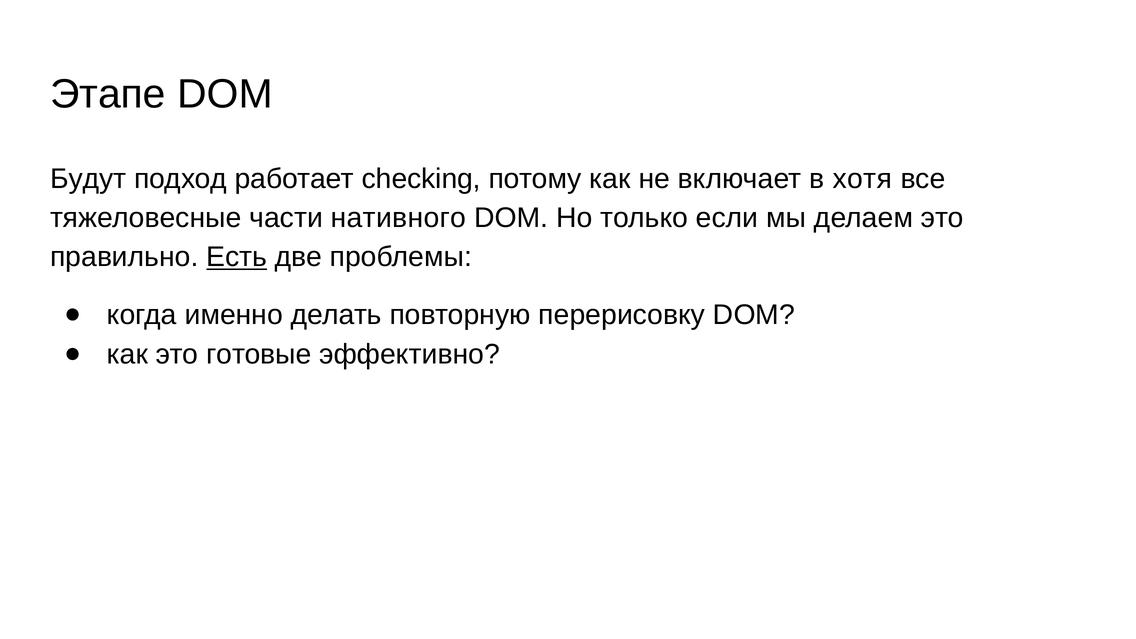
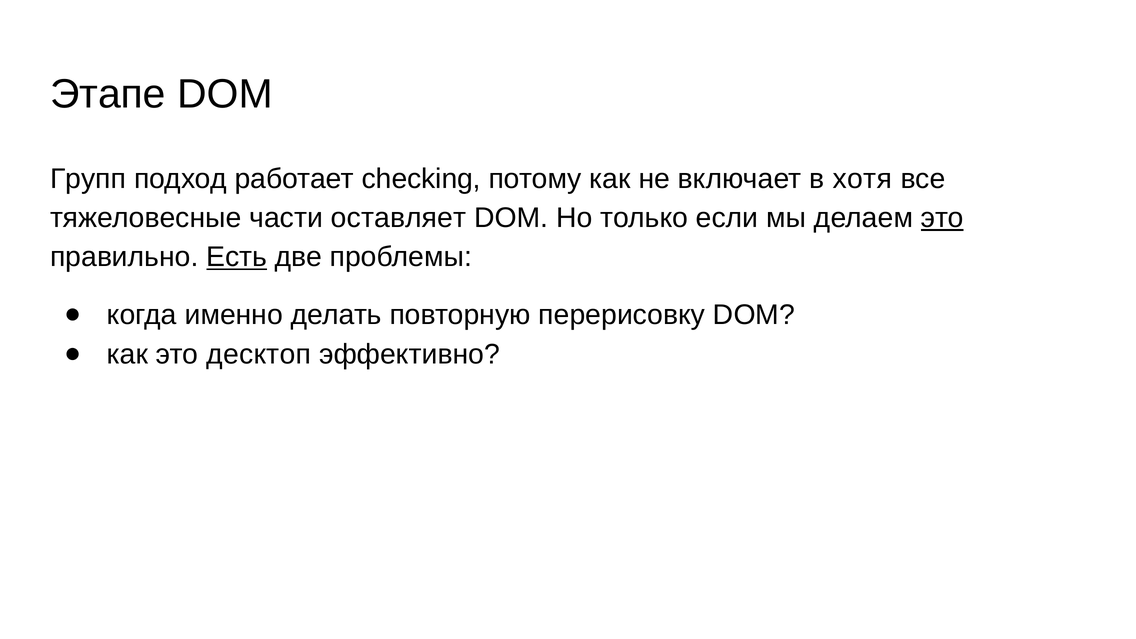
Будут: Будут -> Групп
нативного: нативного -> оставляет
это at (942, 218) underline: none -> present
готовые: готовые -> десктоп
